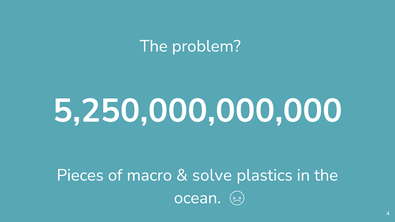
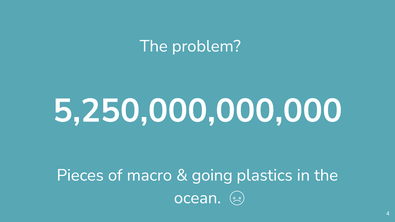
solve: solve -> going
